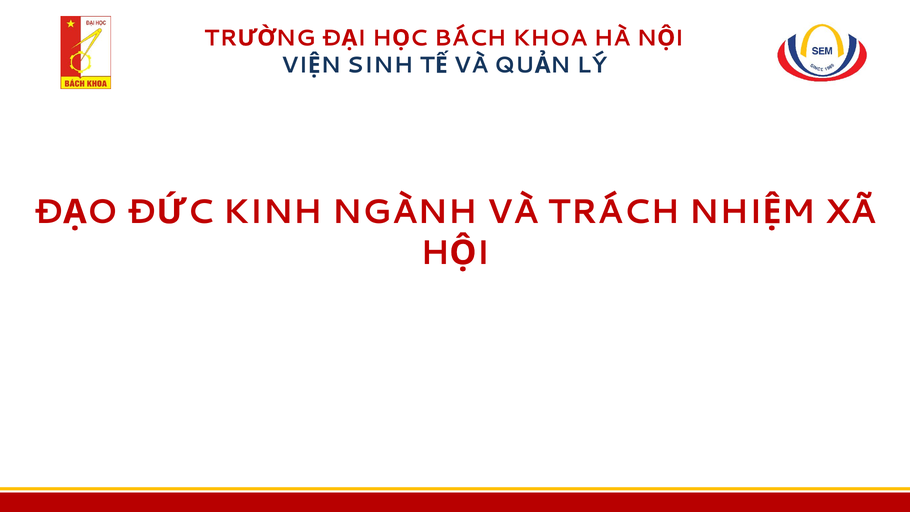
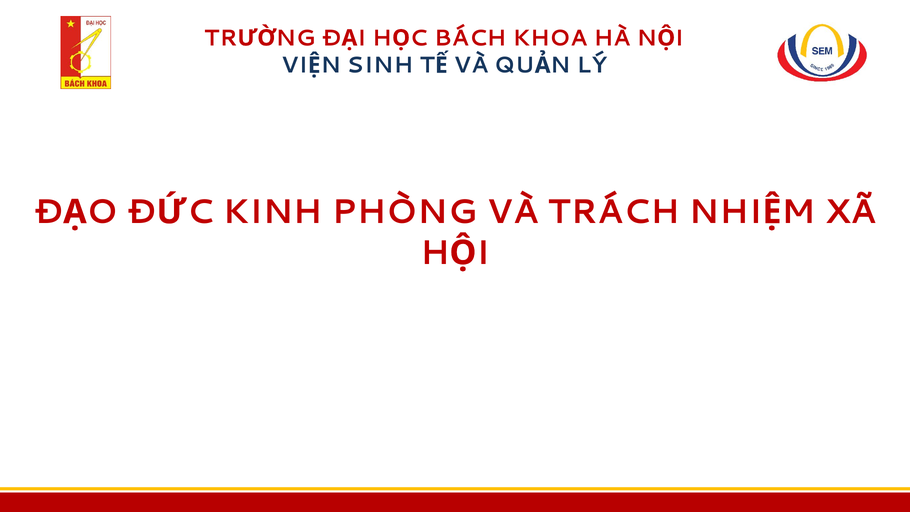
NGÀNH: NGÀNH -> PHÒNG
